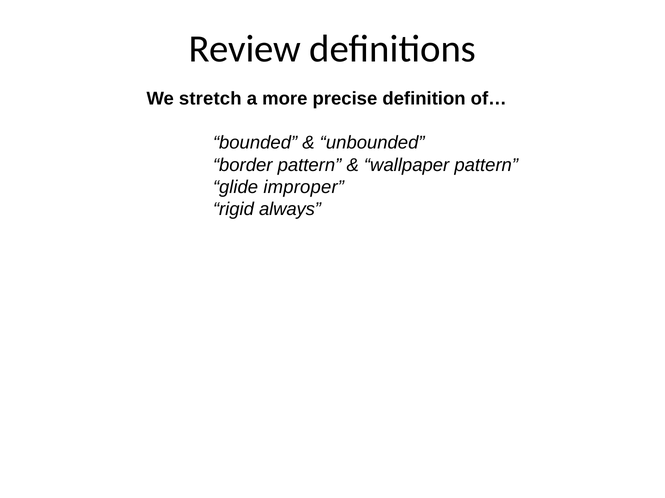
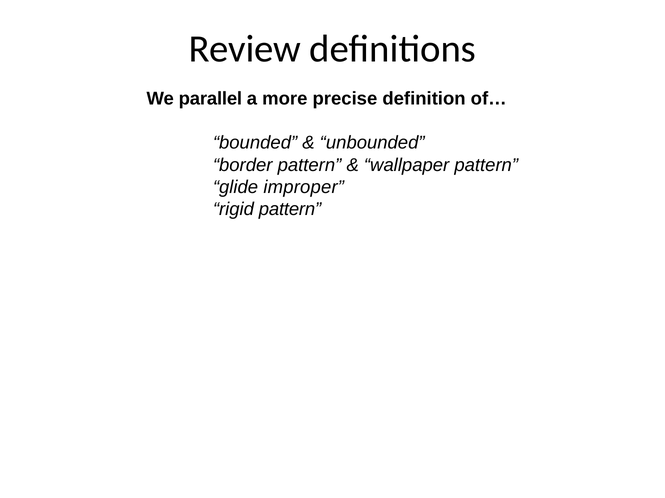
stretch: stretch -> parallel
rigid always: always -> pattern
